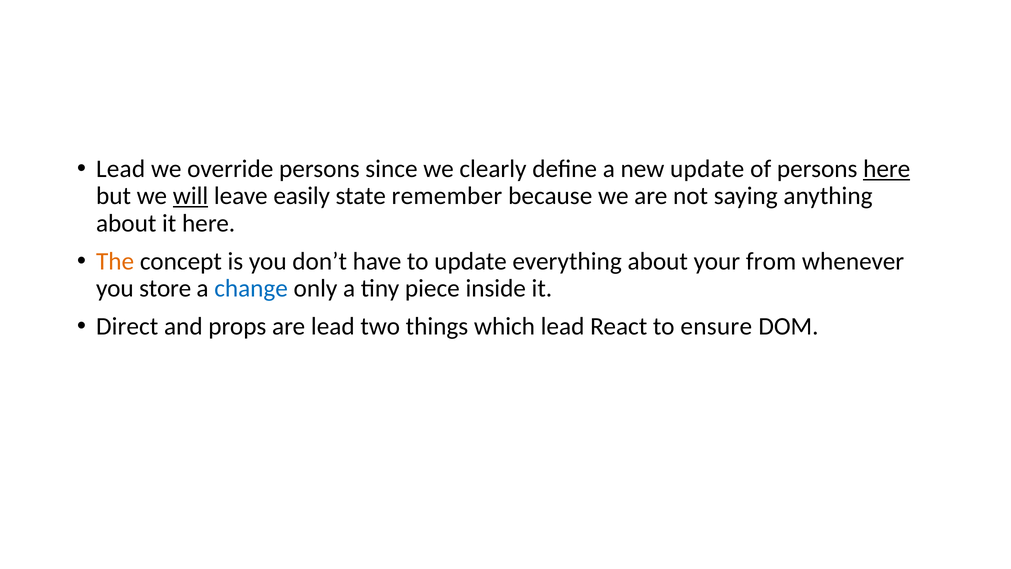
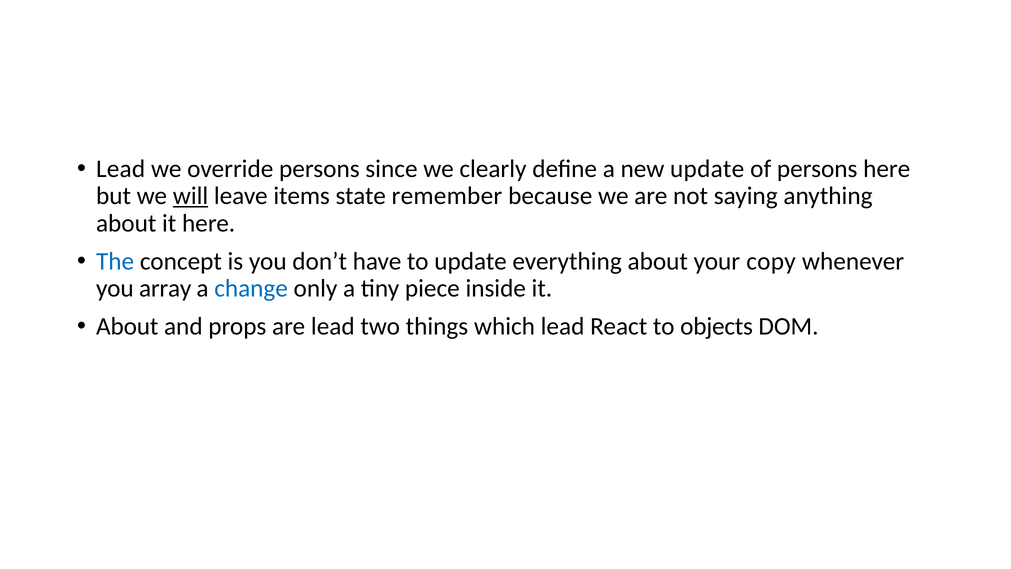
here at (887, 169) underline: present -> none
easily: easily -> items
The colour: orange -> blue
from: from -> copy
store: store -> array
Direct at (127, 326): Direct -> About
ensure: ensure -> objects
